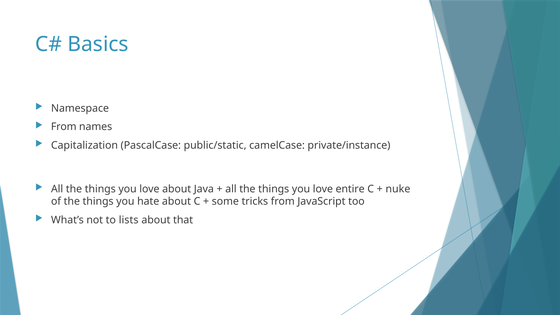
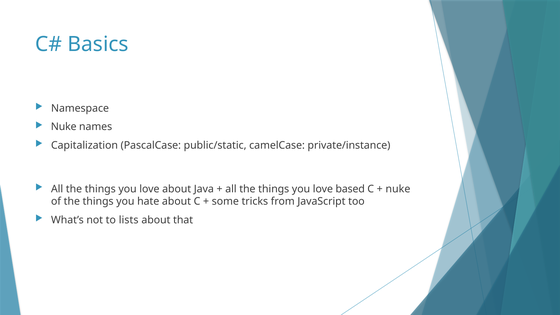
From at (64, 127): From -> Nuke
entire: entire -> based
